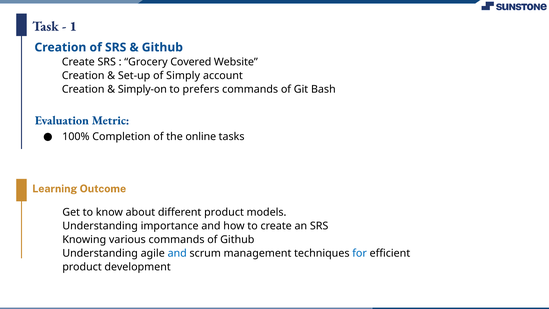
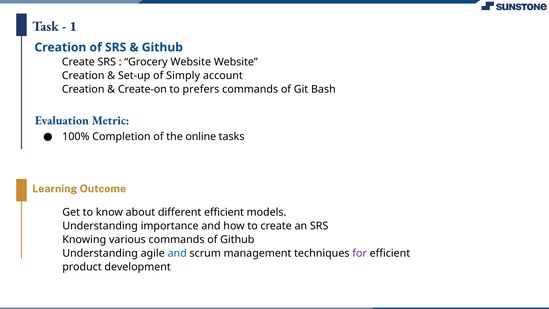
Grocery Covered: Covered -> Website
Simply-on: Simply-on -> Create-on
different product: product -> efficient
for colour: blue -> purple
